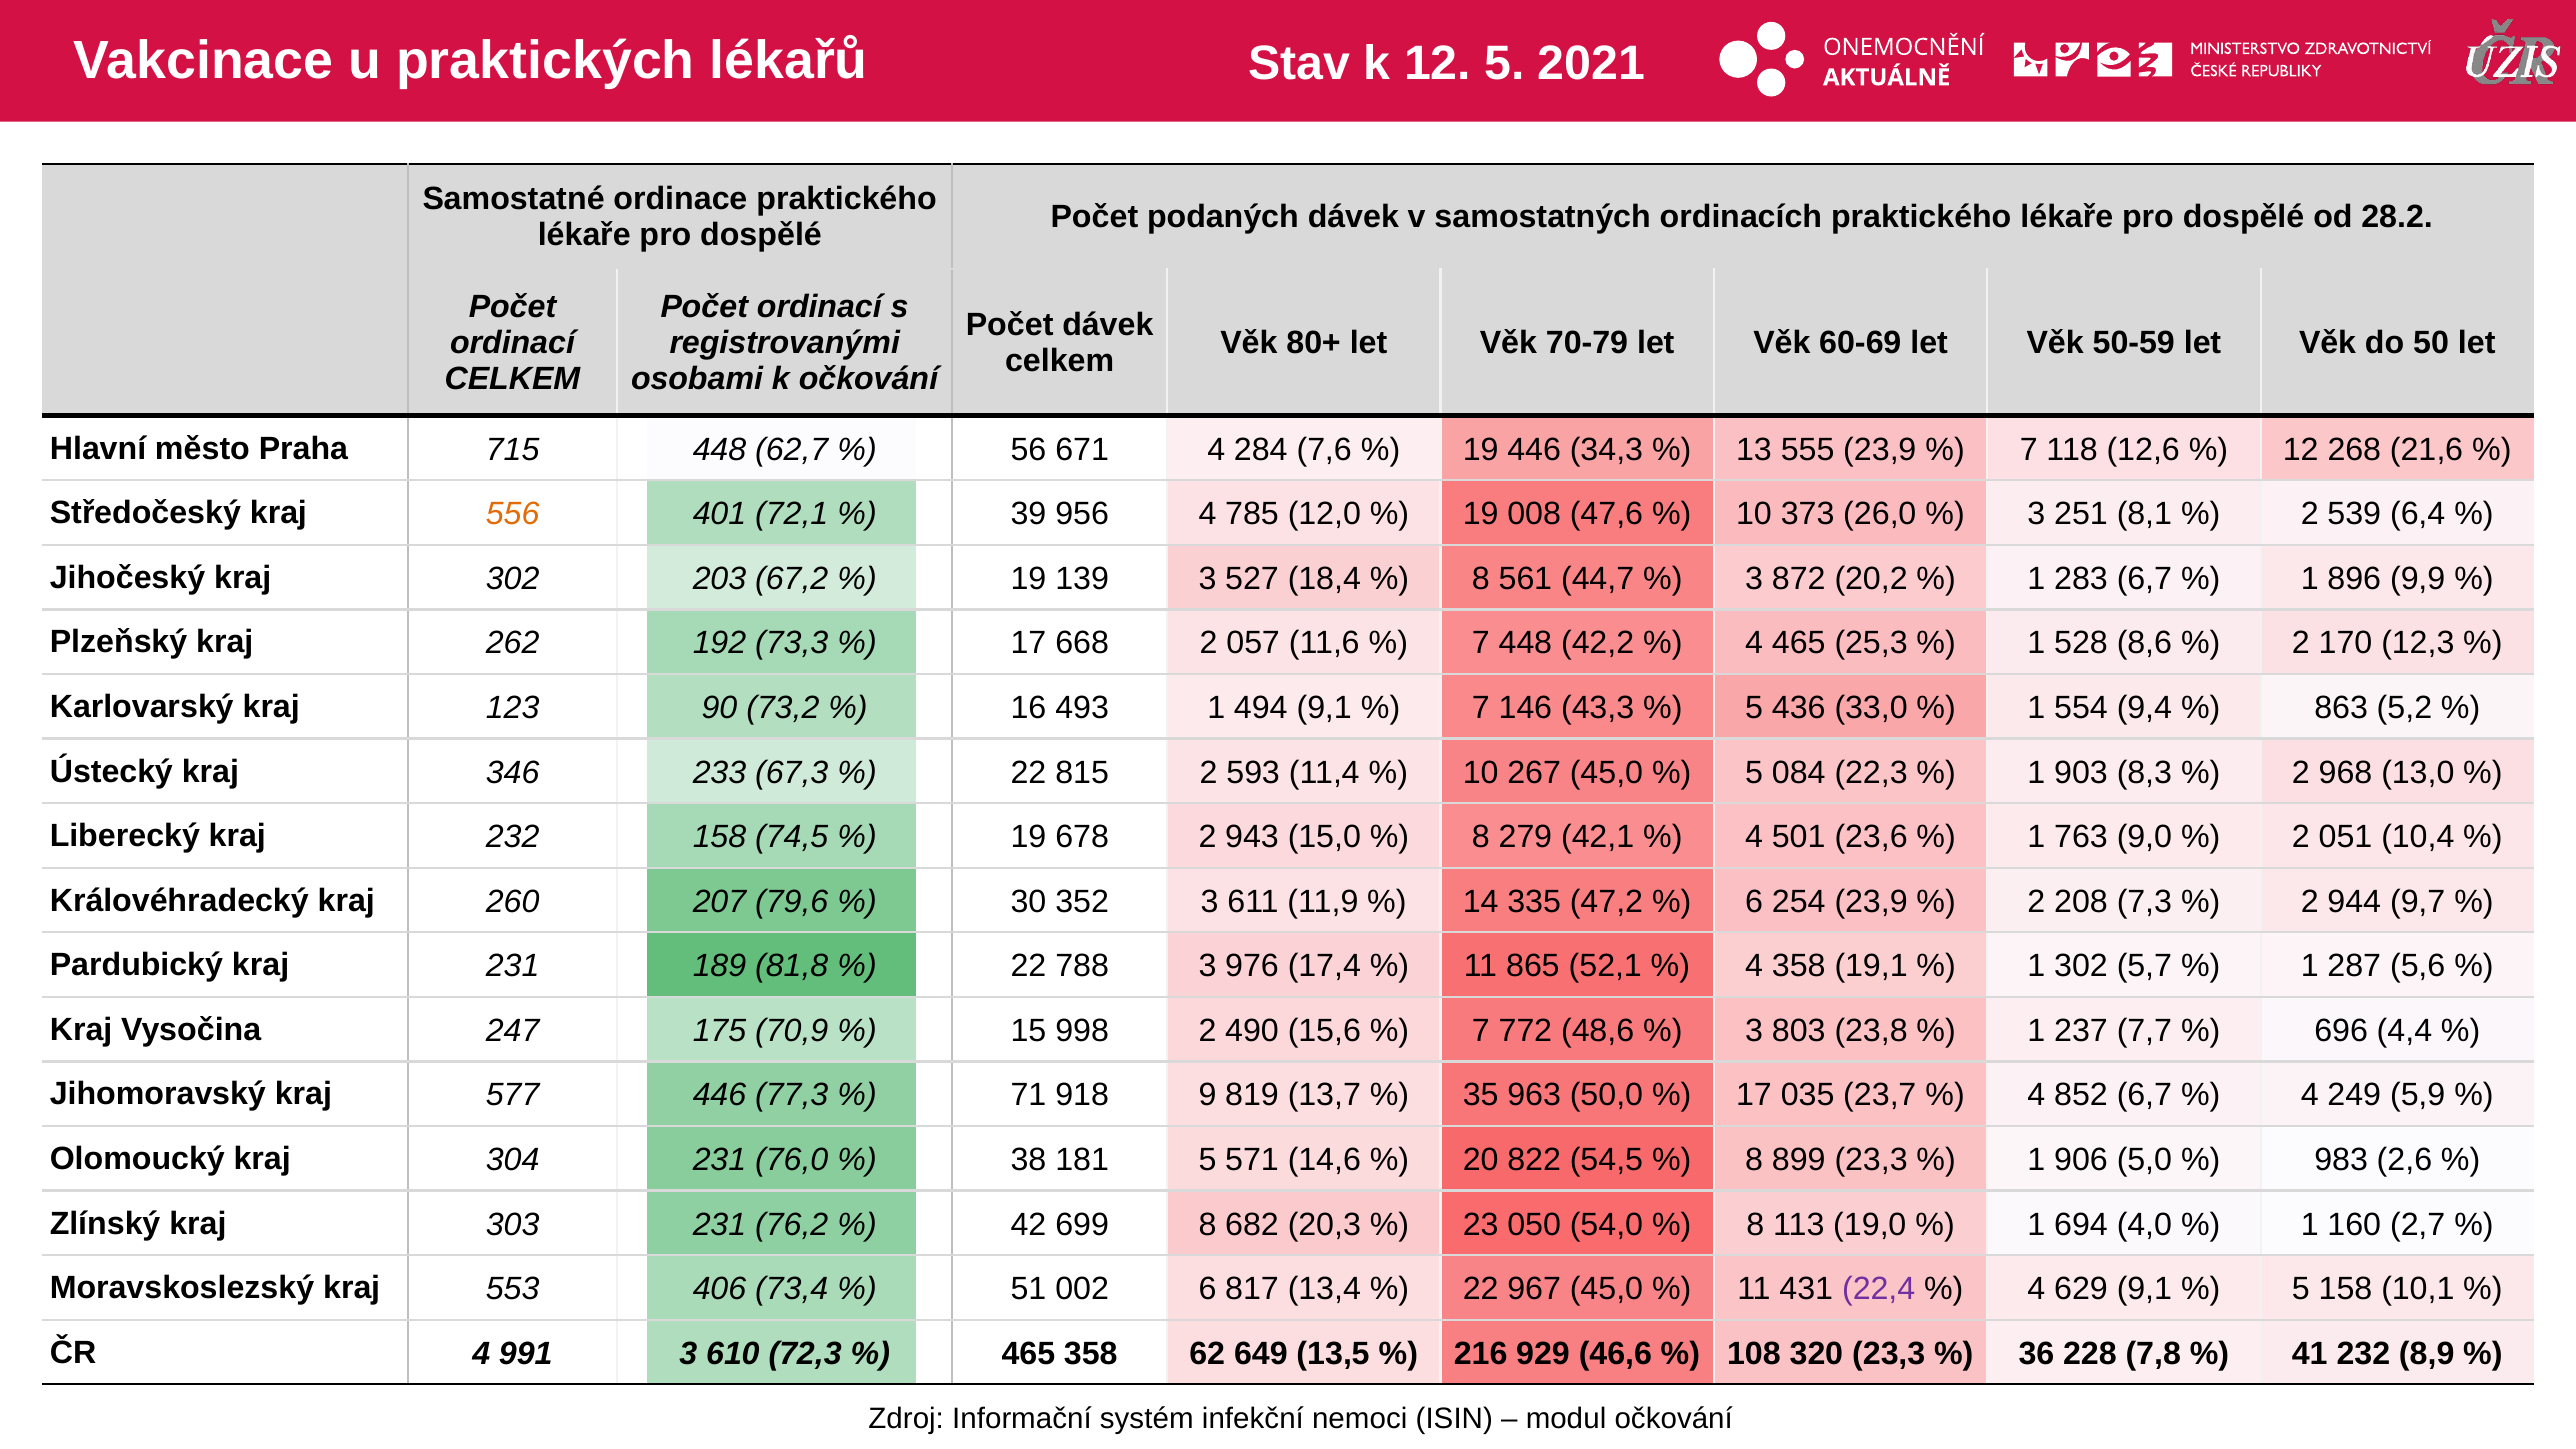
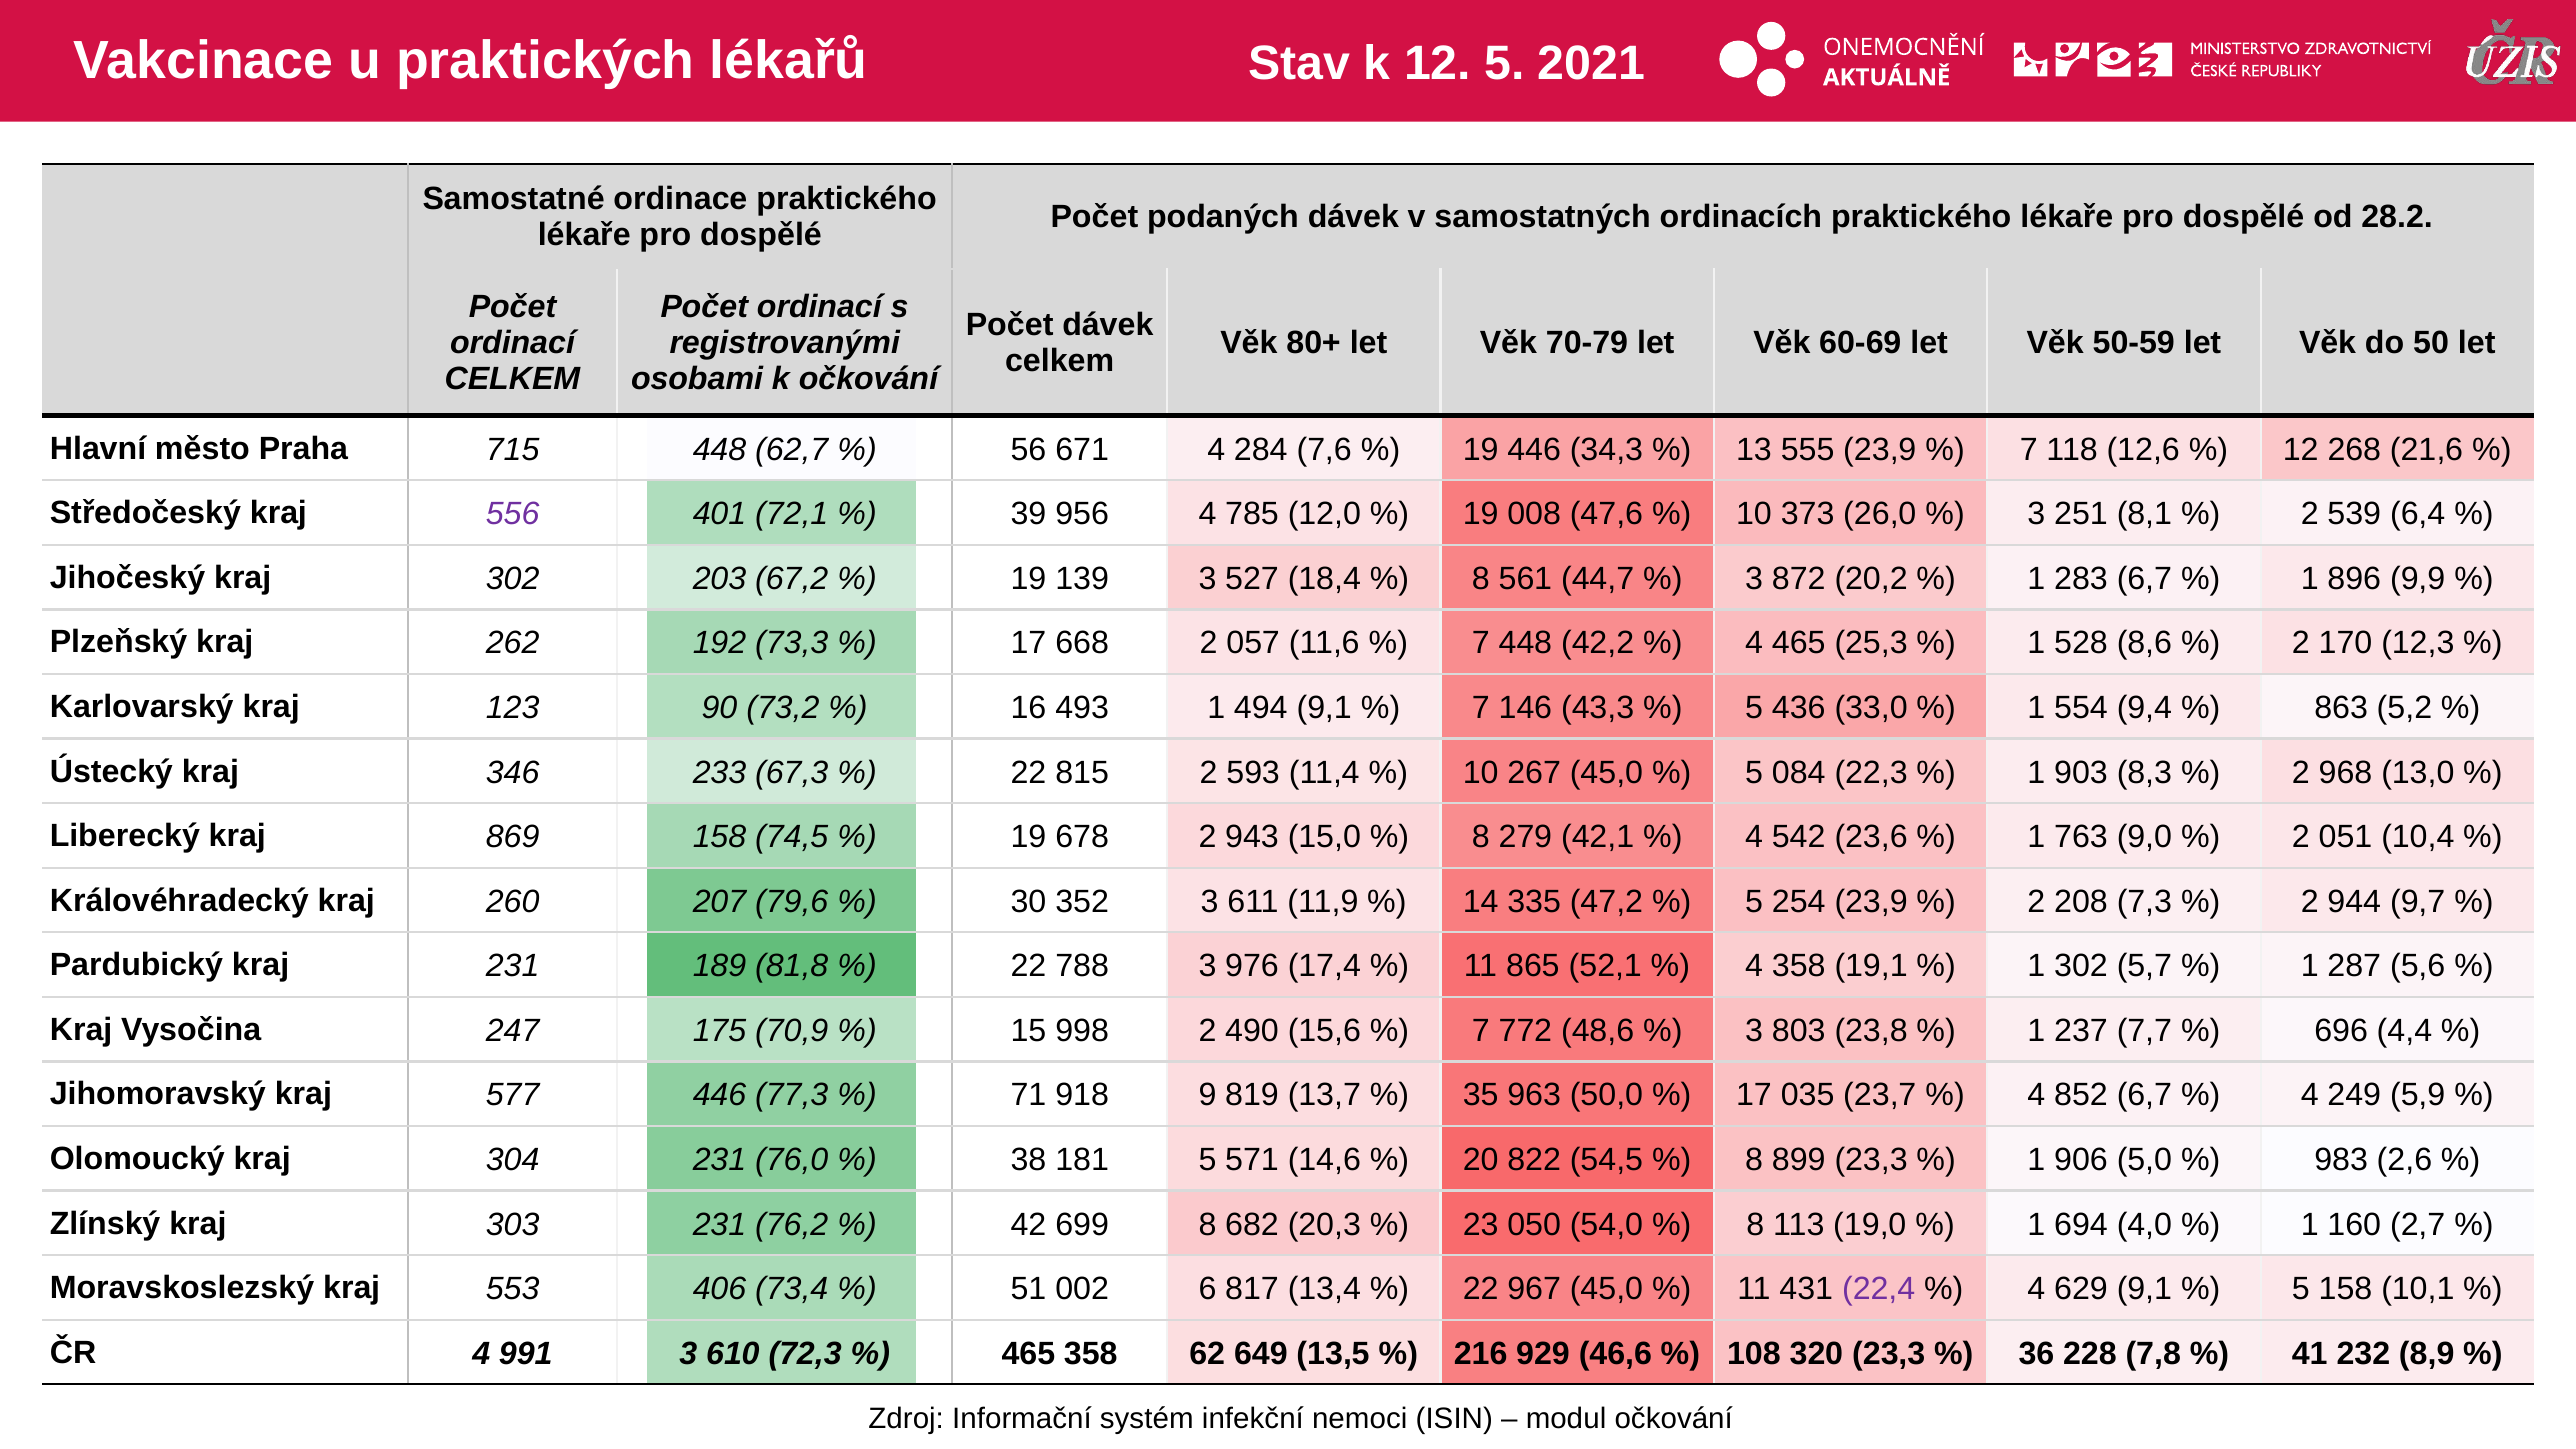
556 colour: orange -> purple
kraj 232: 232 -> 869
501: 501 -> 542
6 at (1754, 902): 6 -> 5
